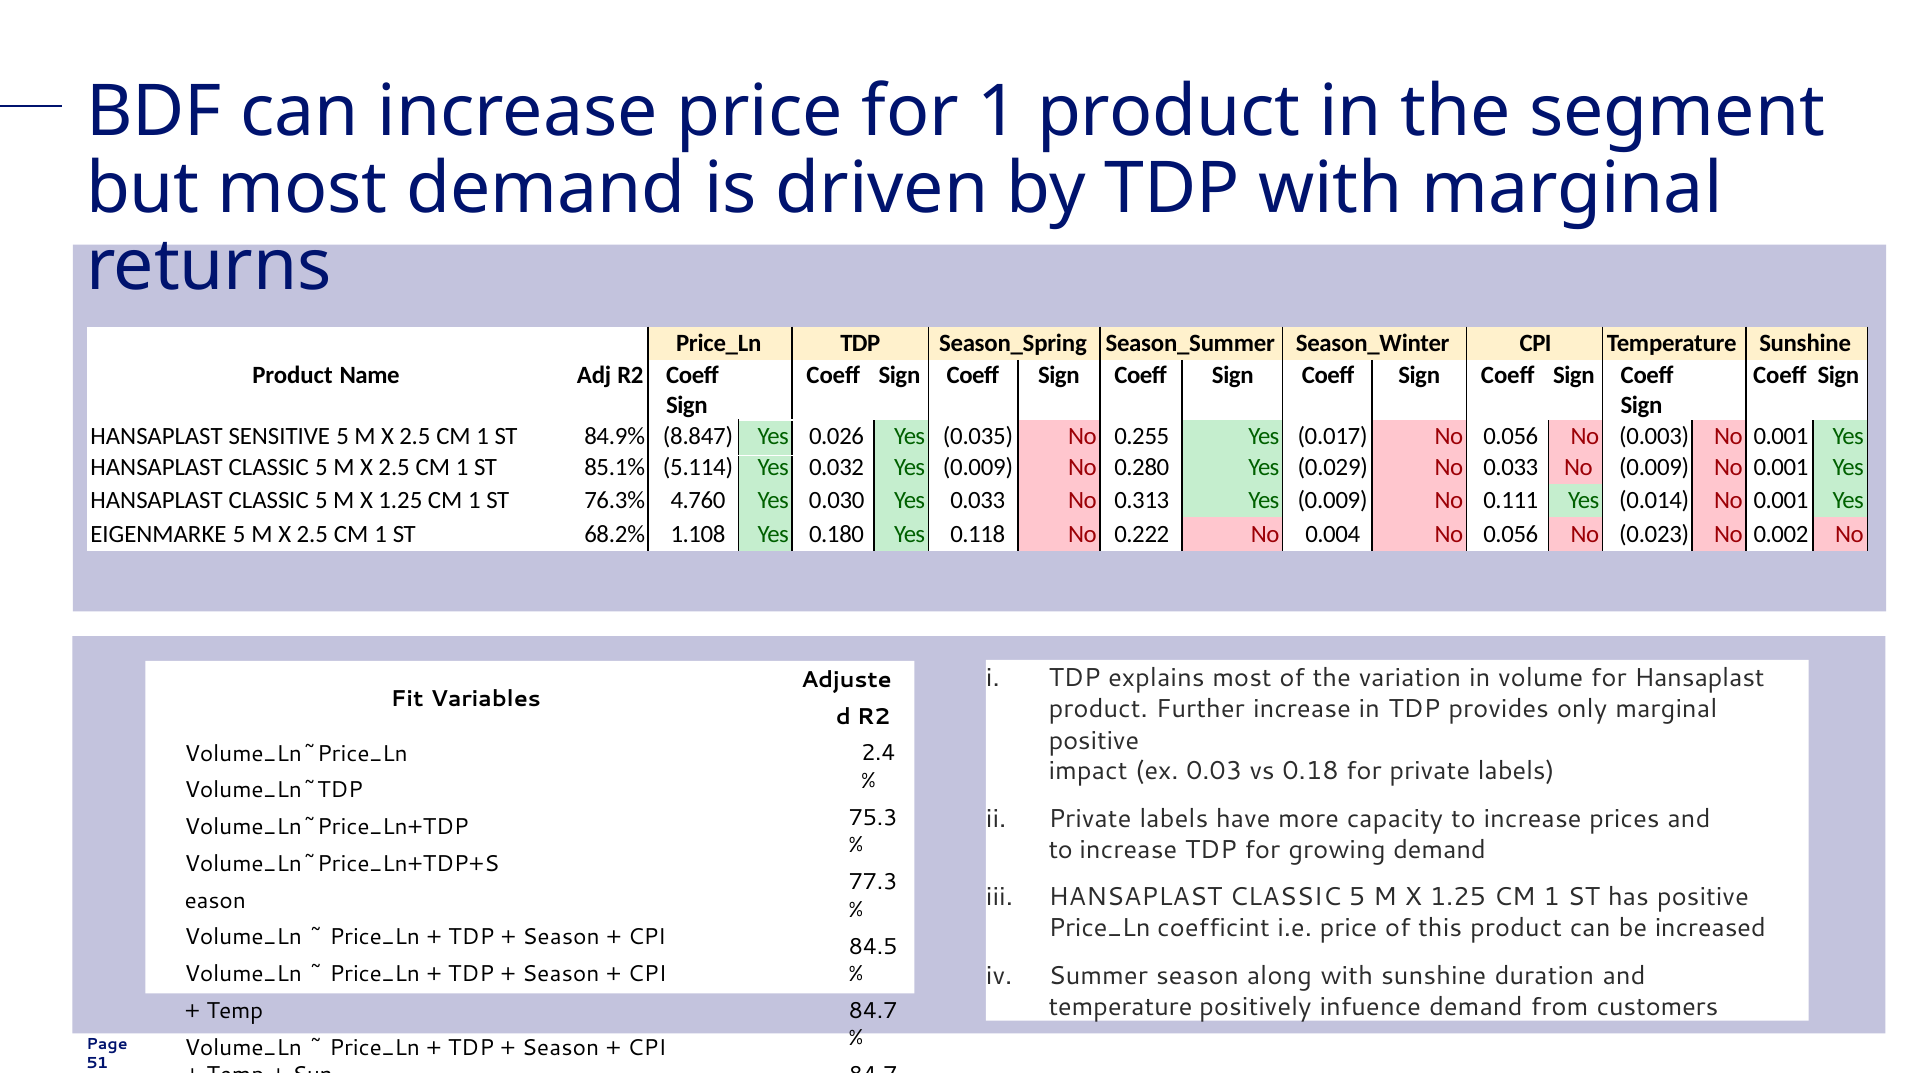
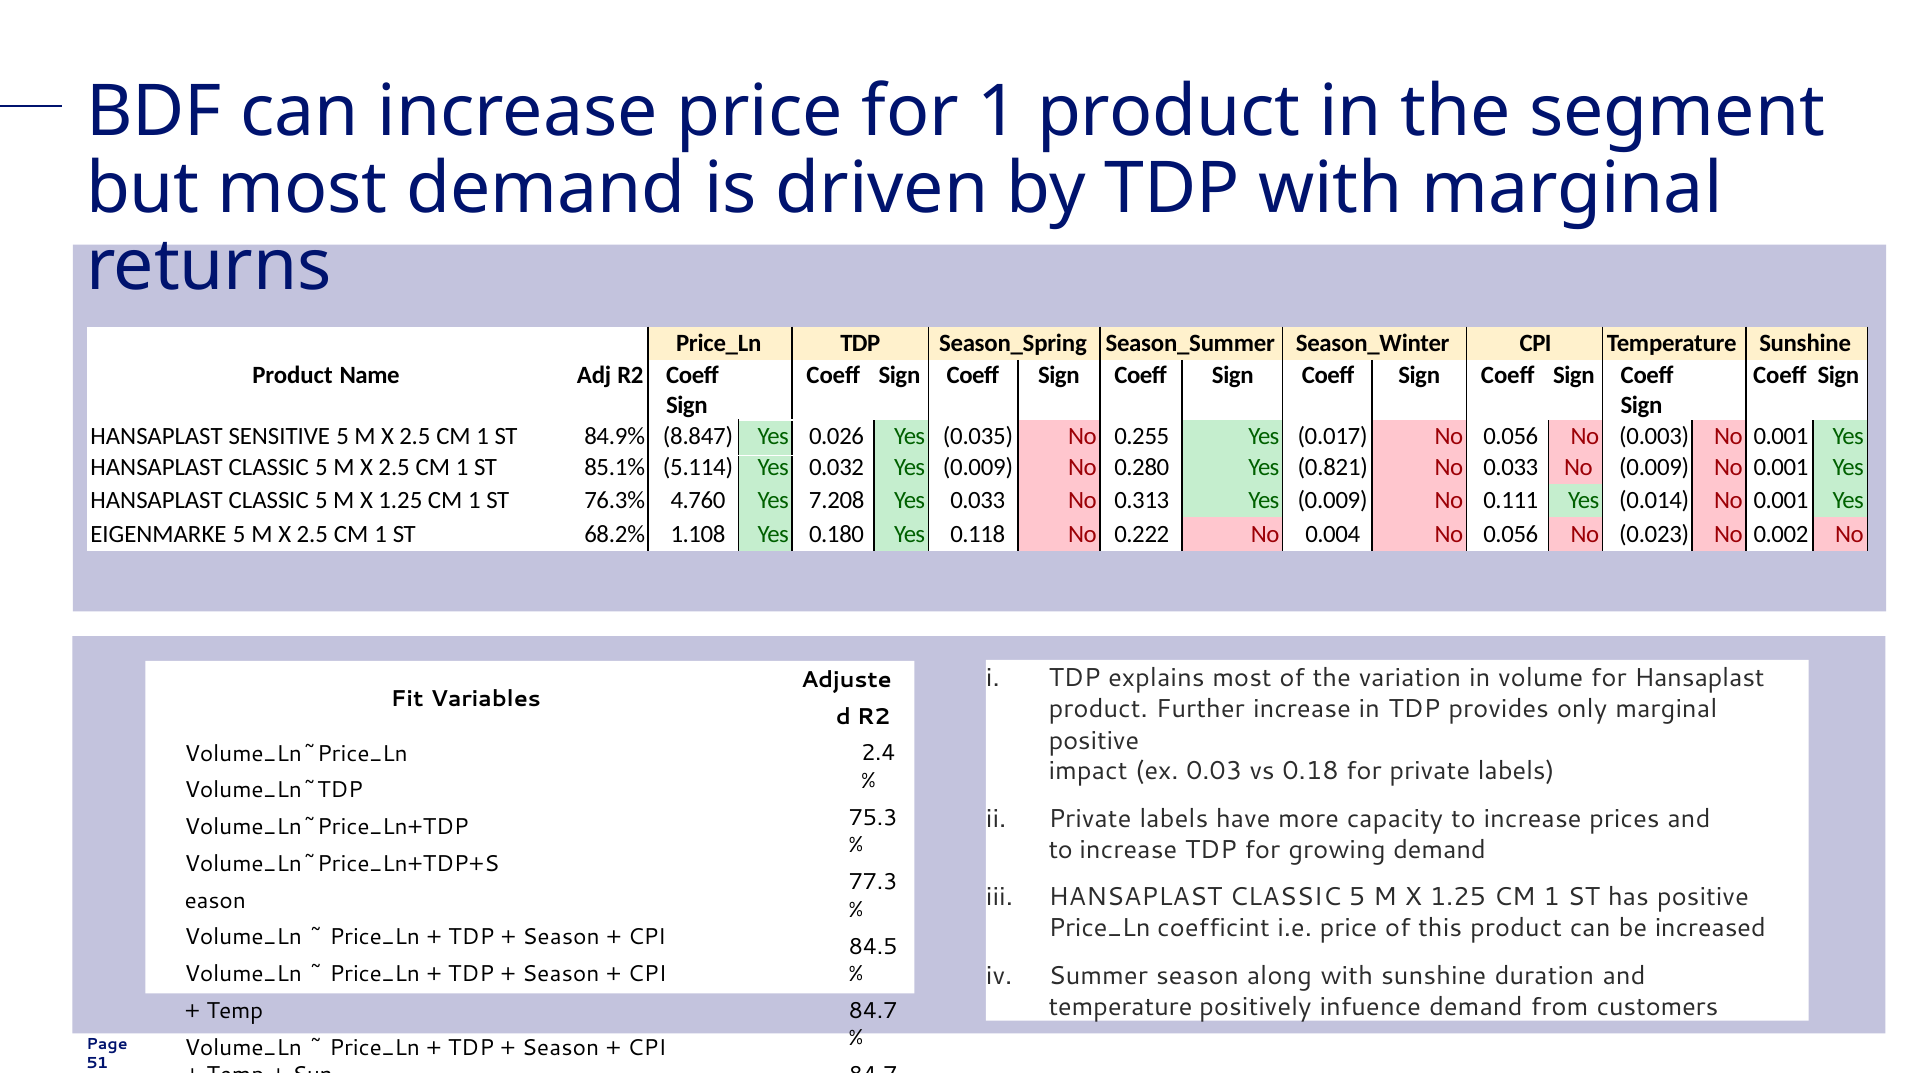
0.029: 0.029 -> 0.821
0.030: 0.030 -> 7.208
